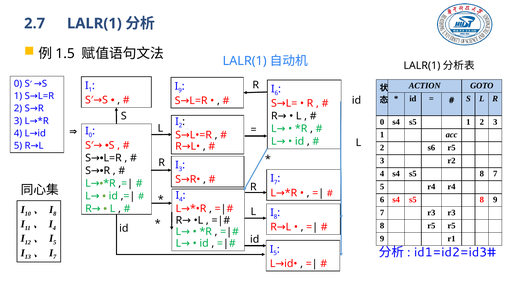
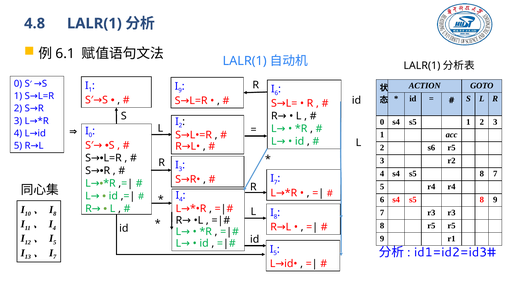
2.7: 2.7 -> 4.8
1.5: 1.5 -> 6.1
